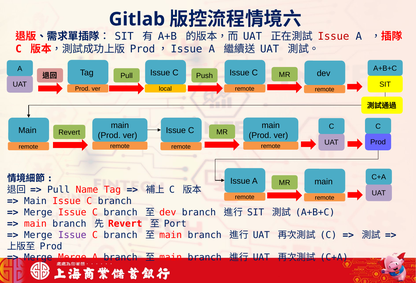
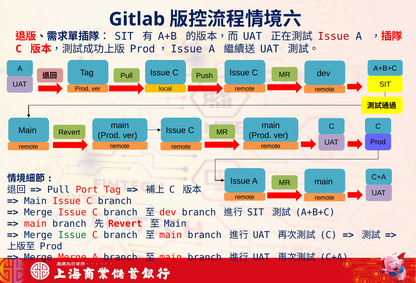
Name: Name -> Port
Port at (175, 224): Port -> Main
Issue at (72, 235) colour: purple -> green
